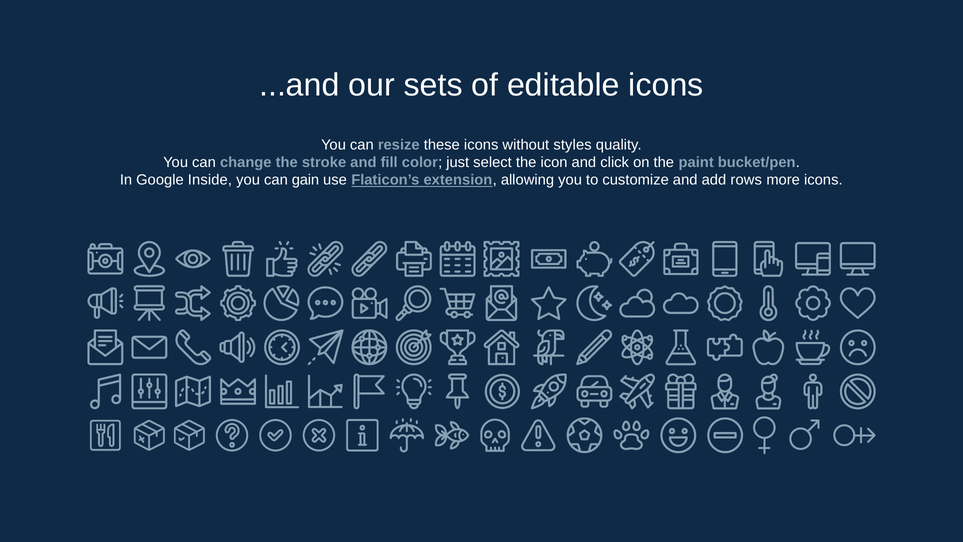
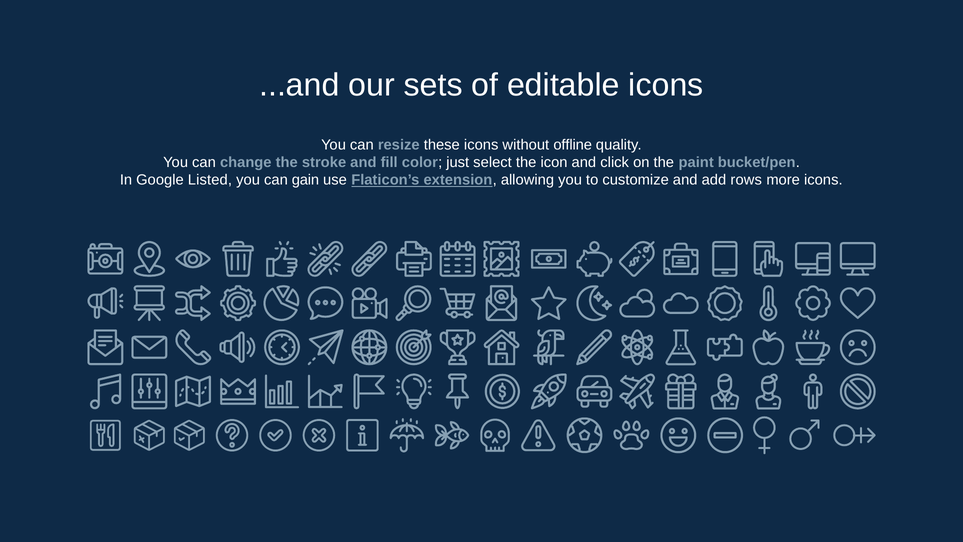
styles: styles -> offline
Inside: Inside -> Listed
